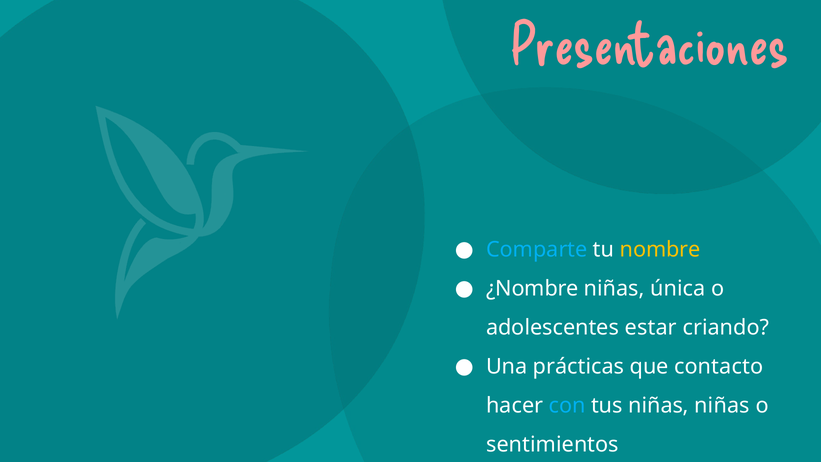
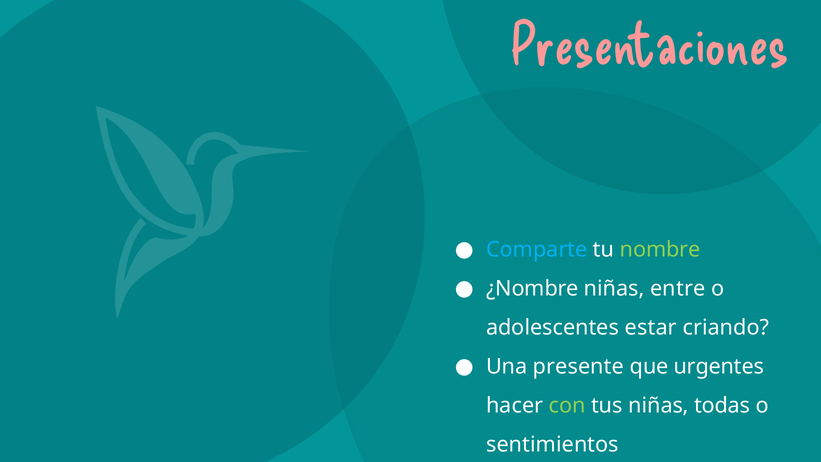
nombre colour: yellow -> light green
única: única -> entre
prácticas: prácticas -> presente
contacto: contacto -> urgentes
con colour: light blue -> light green
niñas niñas: niñas -> todas
